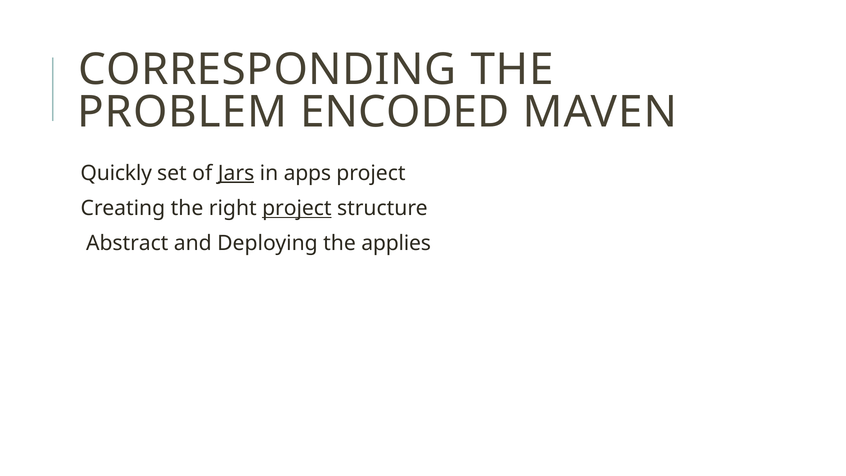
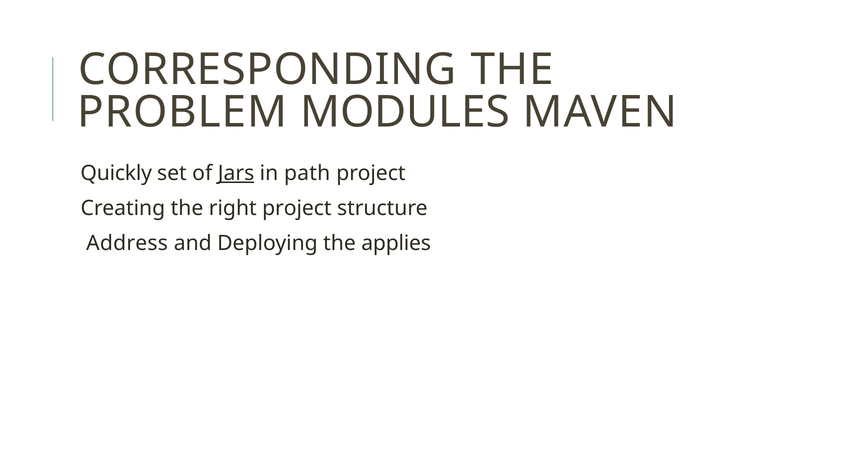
ENCODED: ENCODED -> MODULES
apps: apps -> path
project at (297, 208) underline: present -> none
Abstract: Abstract -> Address
